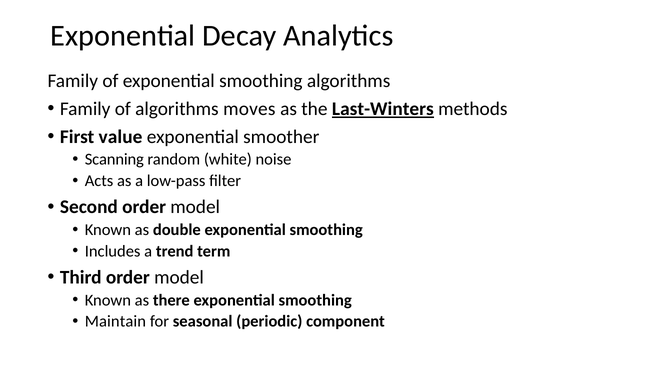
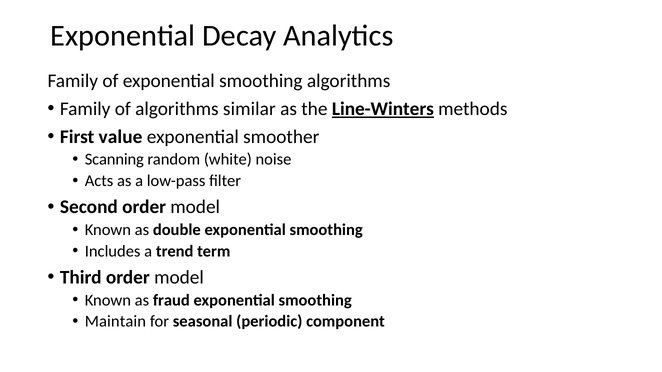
moves: moves -> similar
Last-Winters: Last-Winters -> Line-Winters
there: there -> fraud
